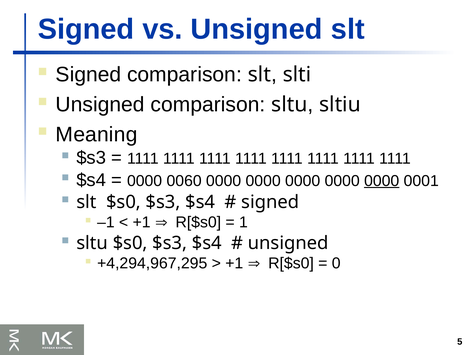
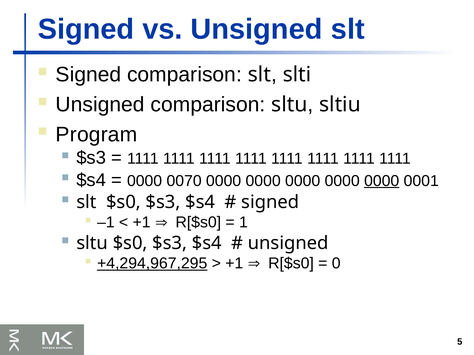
Meaning: Meaning -> Program
0060: 0060 -> 0070
+4,294,967,295 underline: none -> present
